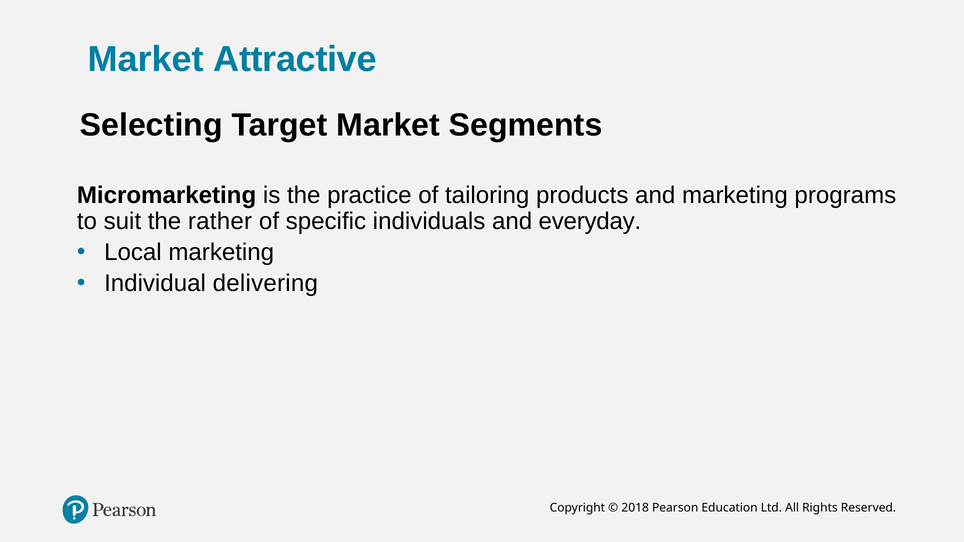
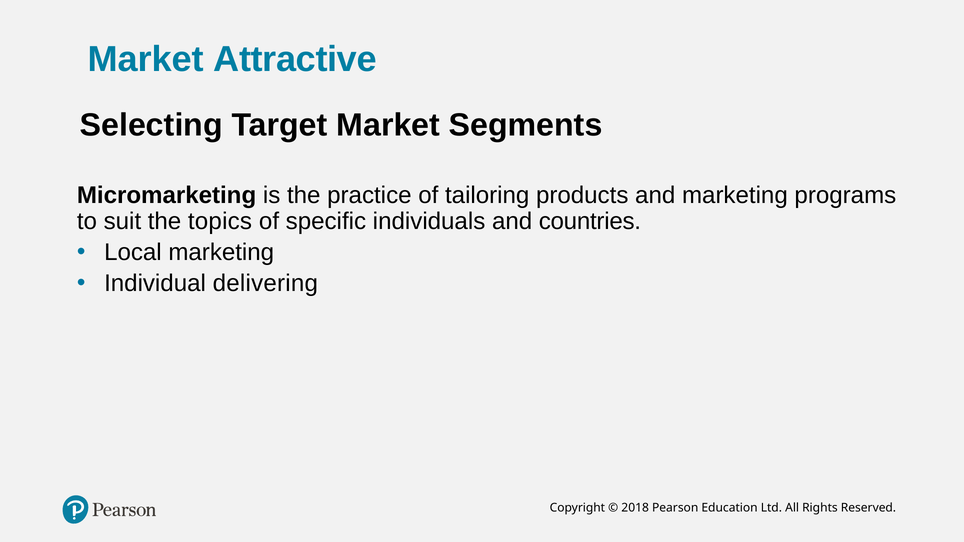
rather: rather -> topics
everyday: everyday -> countries
